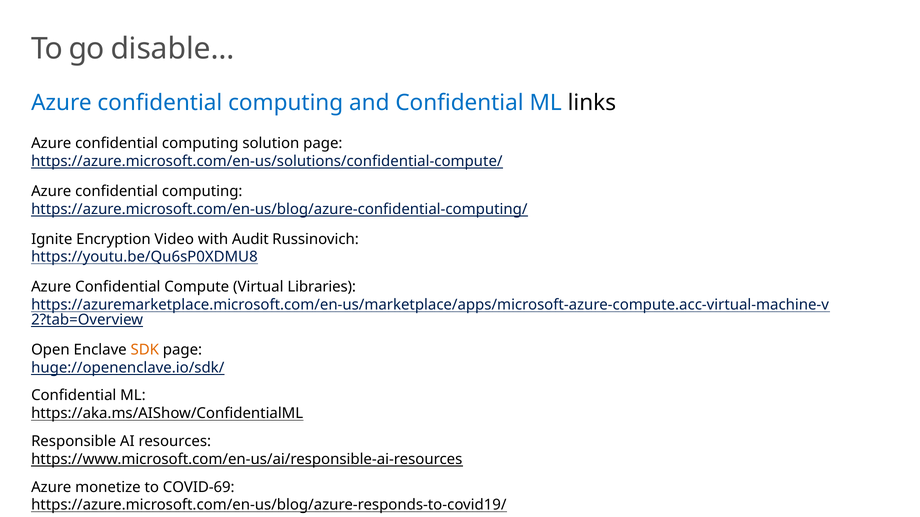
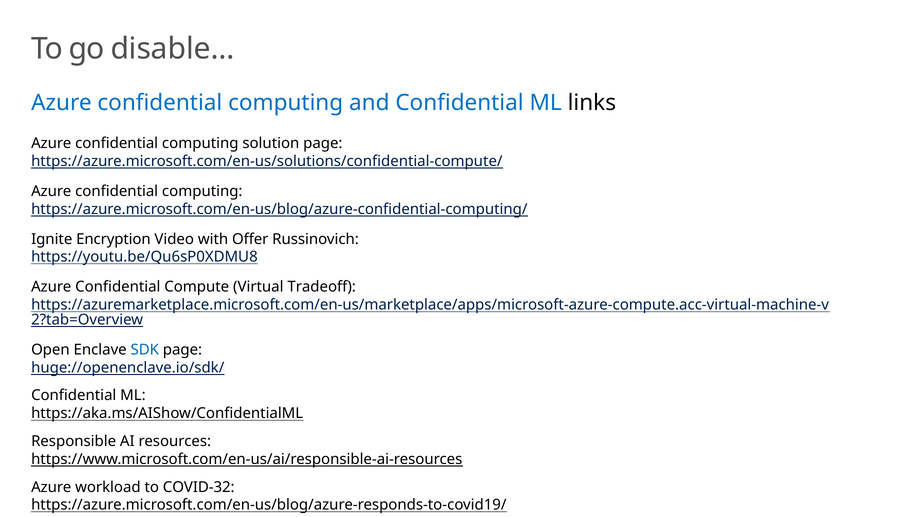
Audit: Audit -> Offer
Libraries: Libraries -> Tradeoff
SDK colour: orange -> blue
monetize: monetize -> workload
COVID-69: COVID-69 -> COVID-32
